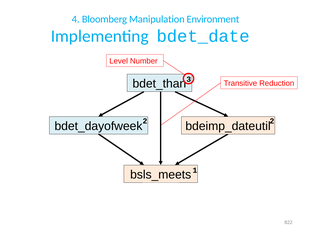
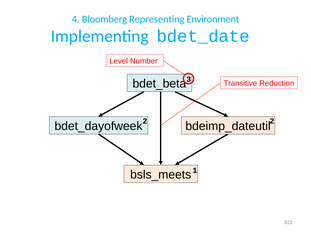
Manipulation: Manipulation -> Representing
bdet_than: bdet_than -> bdet_beta
